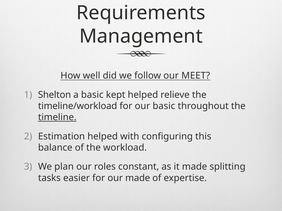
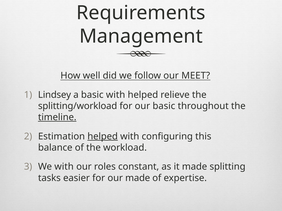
Shelton: Shelton -> Lindsey
basic kept: kept -> with
timeline/workload: timeline/workload -> splitting/workload
helped at (103, 137) underline: none -> present
We plan: plan -> with
